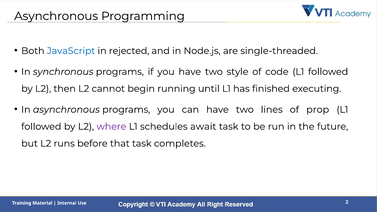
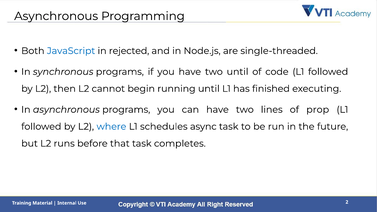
two style: style -> until
where colour: purple -> blue
await: await -> async
